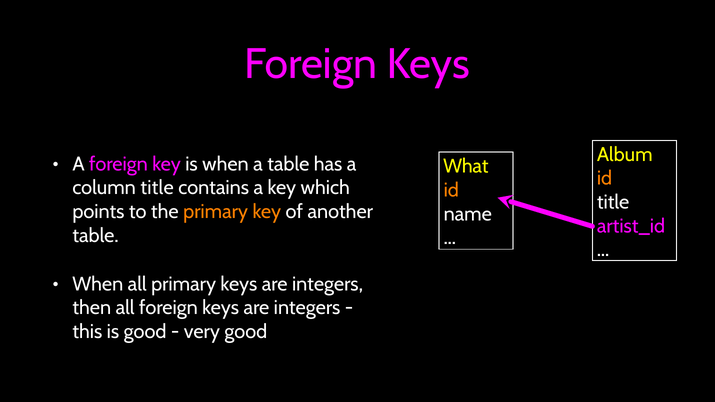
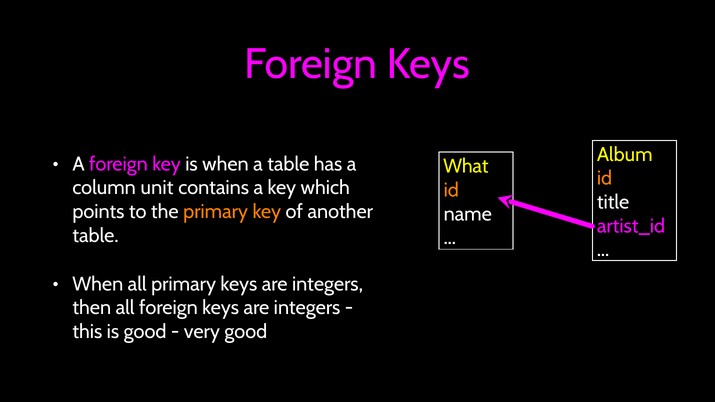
column title: title -> unit
